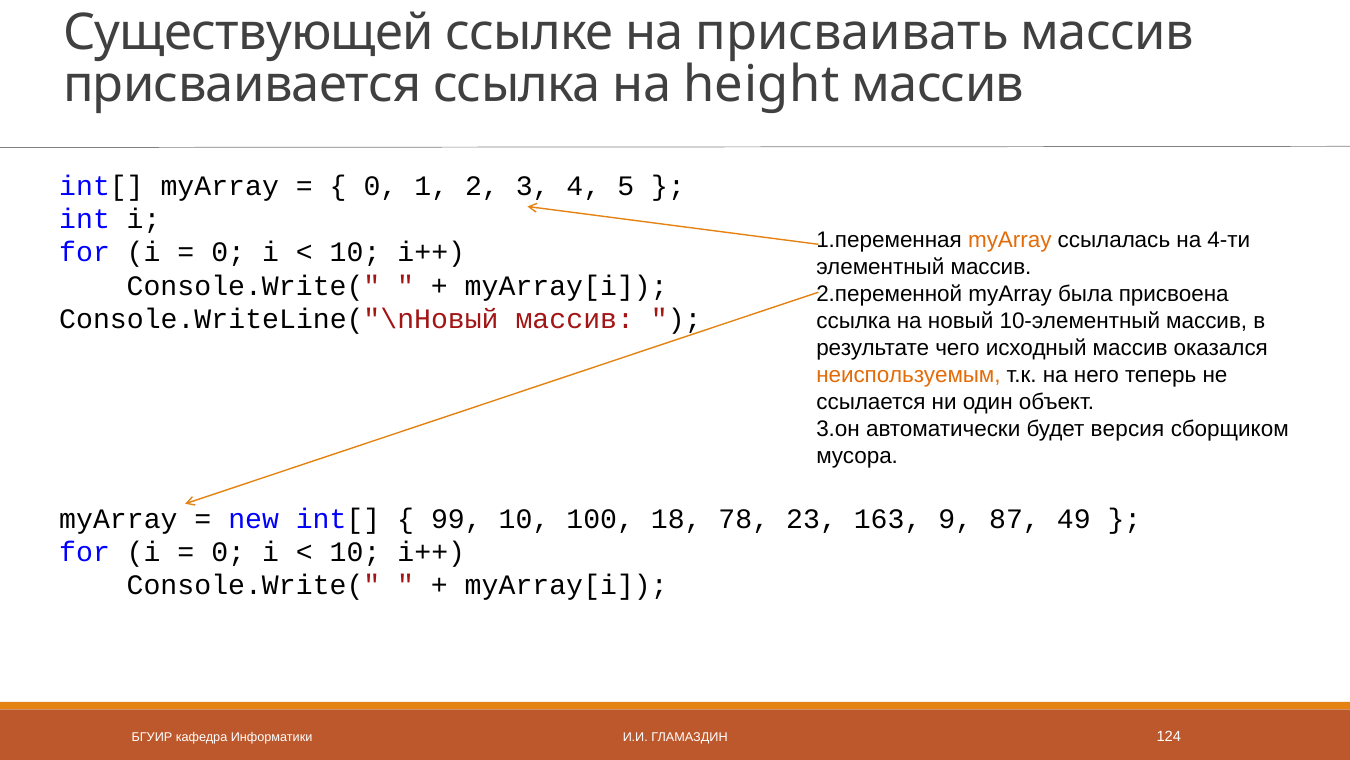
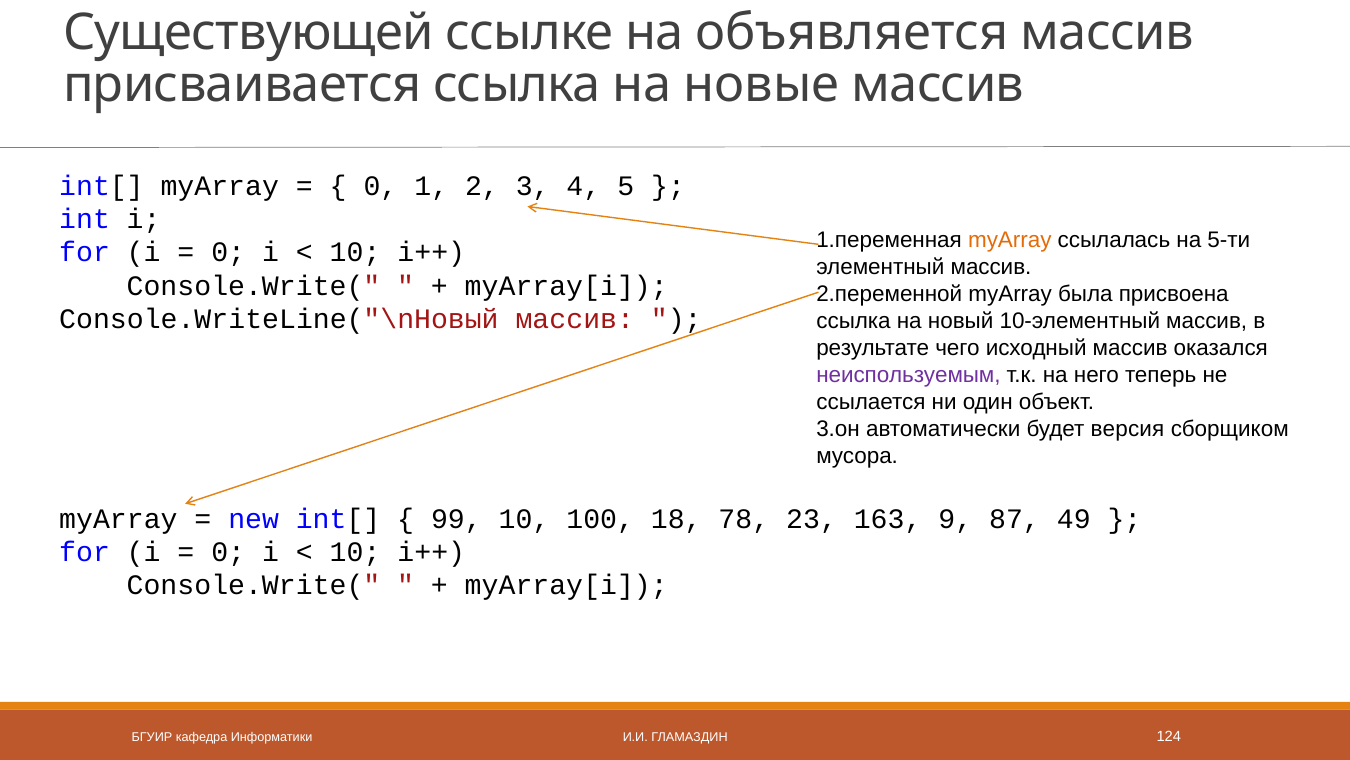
присваивать: присваивать -> объявляется
height: height -> новые
4-ти: 4-ти -> 5-ти
неиспользуемым colour: orange -> purple
